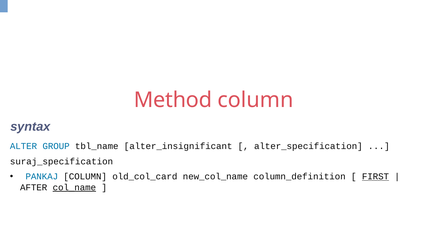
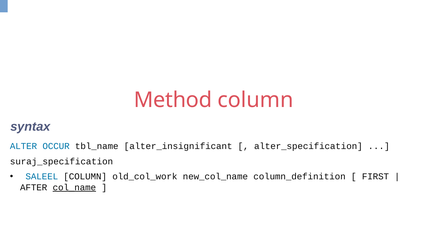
GROUP: GROUP -> OCCUR
PANKAJ: PANKAJ -> SALEEL
old_col_card: old_col_card -> old_col_work
FIRST underline: present -> none
